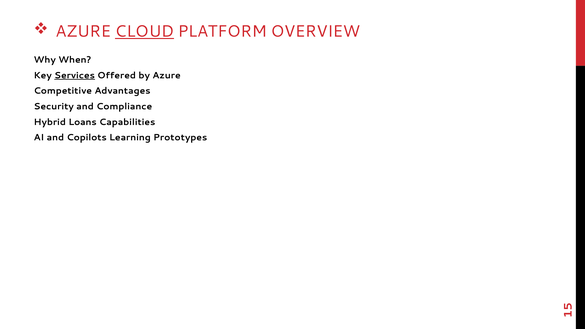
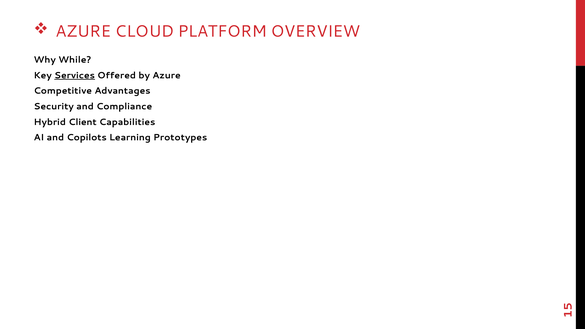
CLOUD underline: present -> none
When: When -> While
Loans: Loans -> Client
